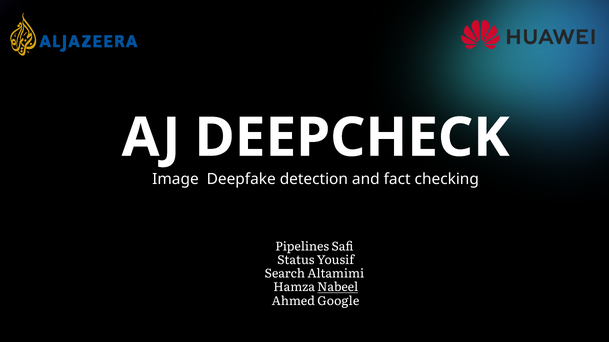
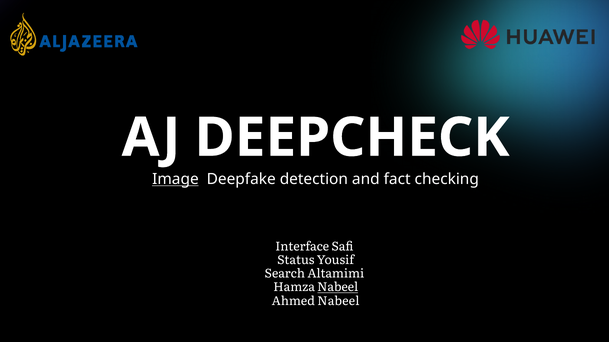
Image underline: none -> present
Pipelines: Pipelines -> Interface
Ahmed Google: Google -> Nabeel
